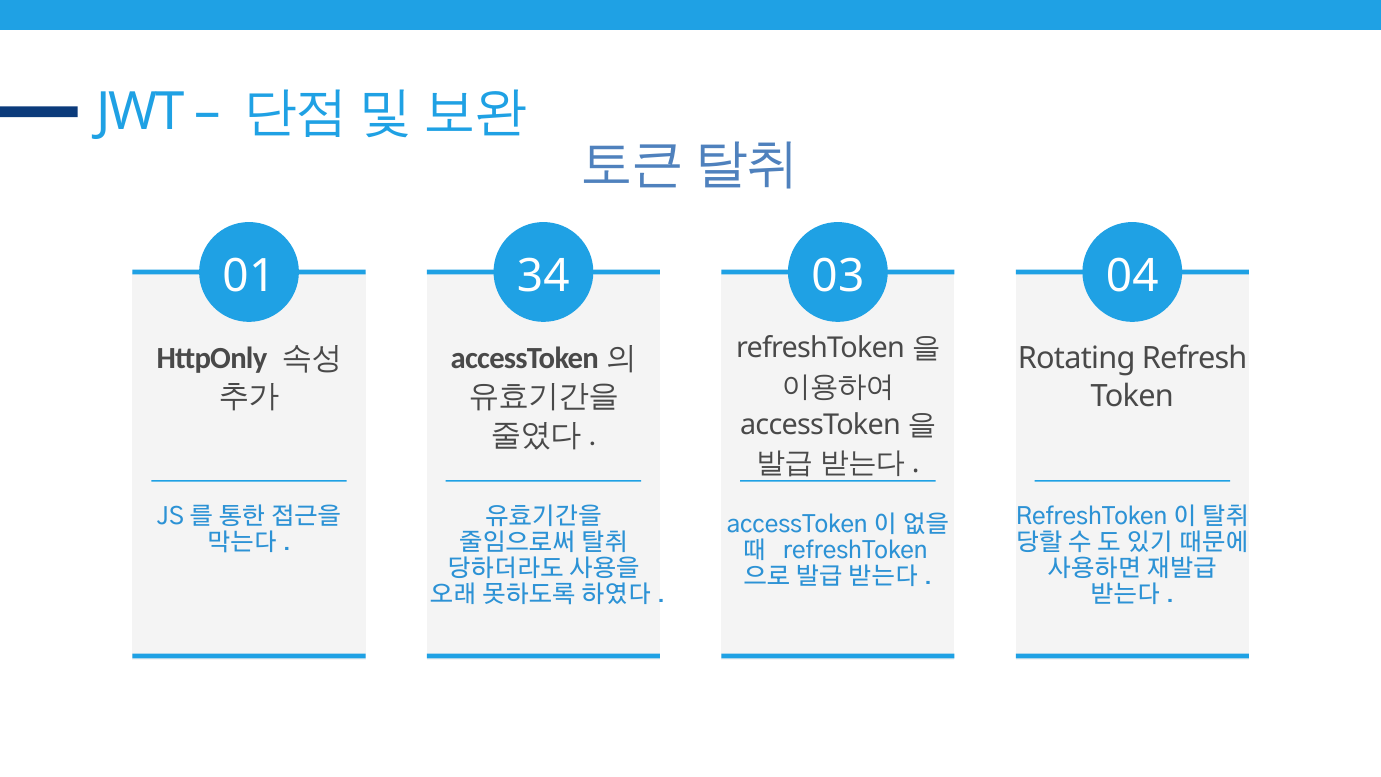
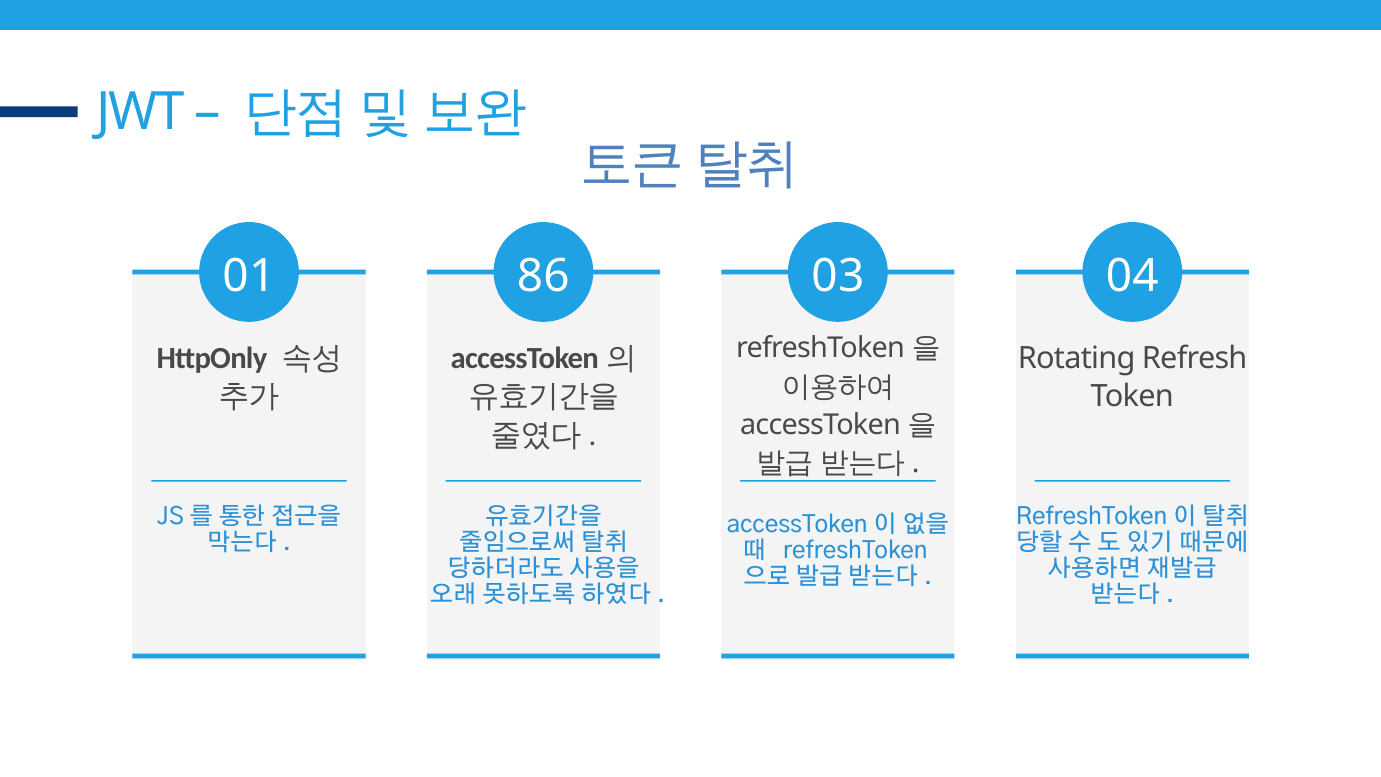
34: 34 -> 86
